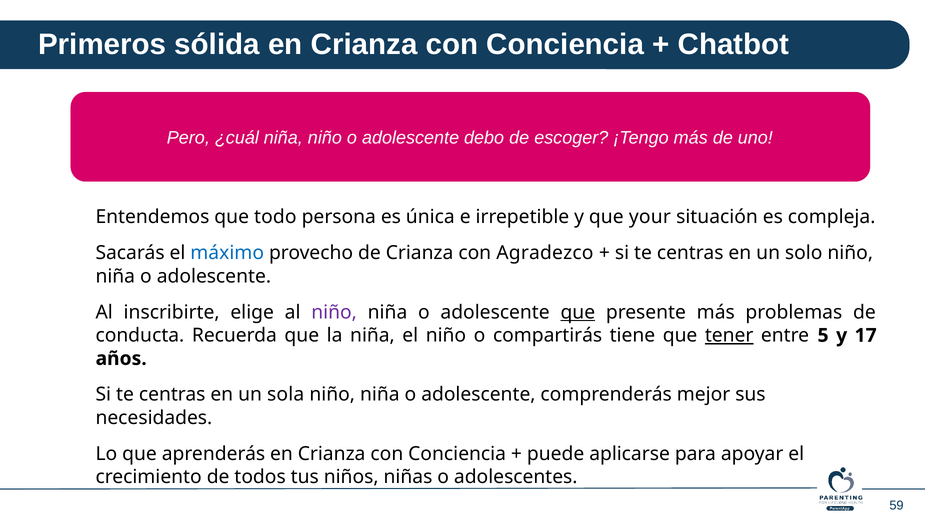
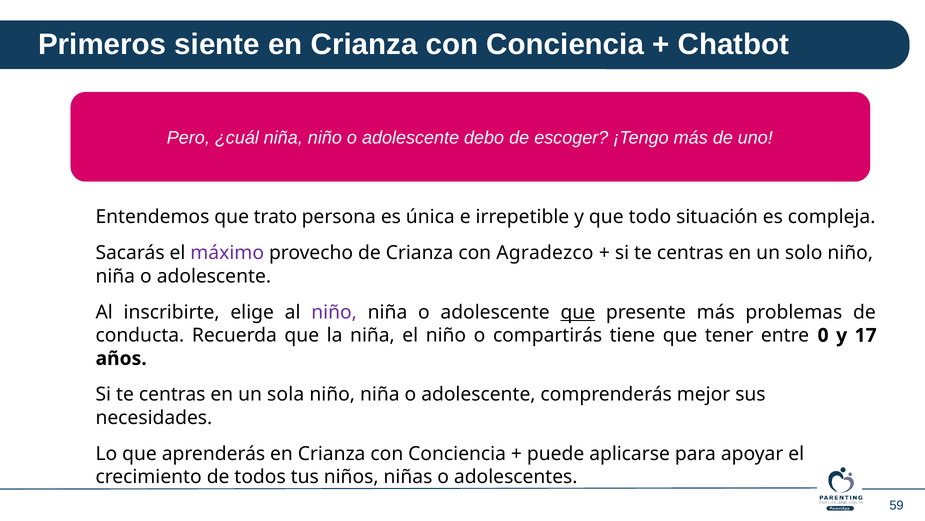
sólida: sólida -> siente
todo: todo -> trato
your: your -> todo
máximo colour: blue -> purple
tener underline: present -> none
5: 5 -> 0
